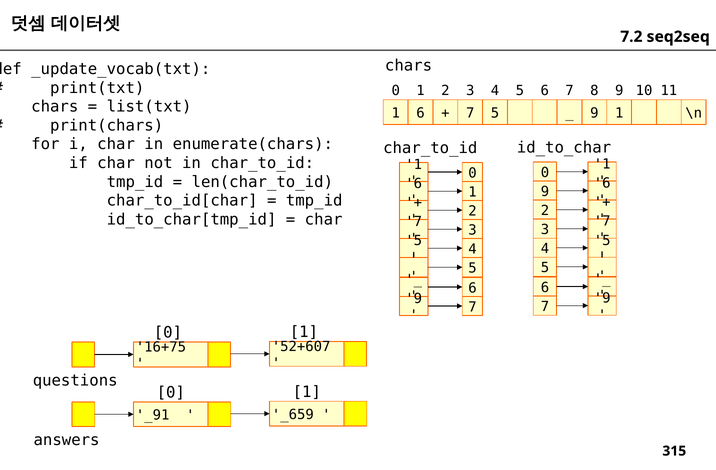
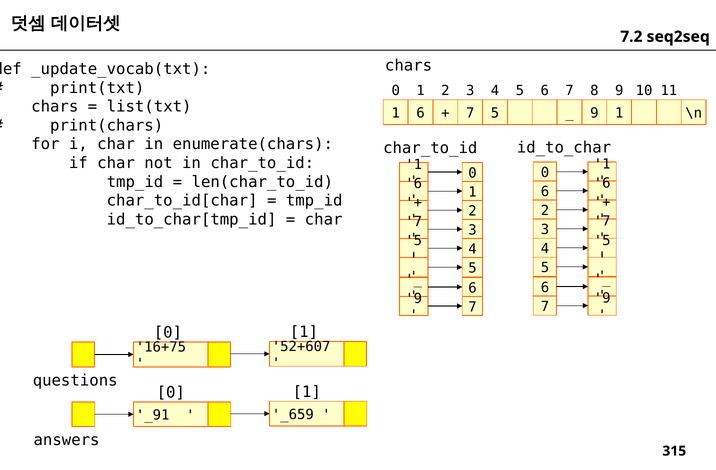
9 at (545, 192): 9 -> 6
